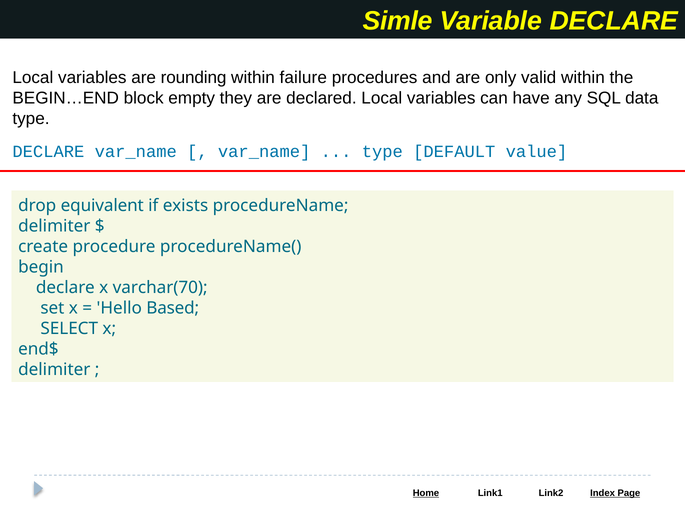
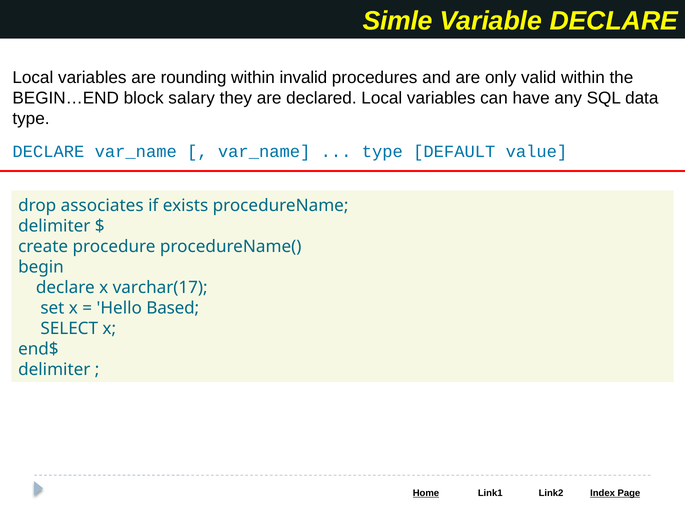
failure: failure -> invalid
empty: empty -> salary
equivalent: equivalent -> associates
varchar(70: varchar(70 -> varchar(17
